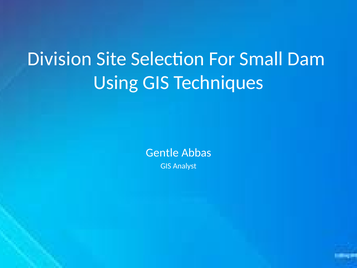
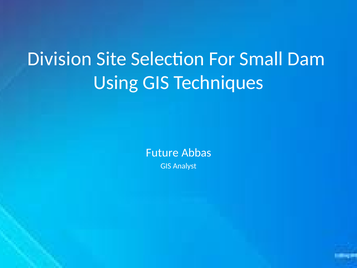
Gentle: Gentle -> Future
